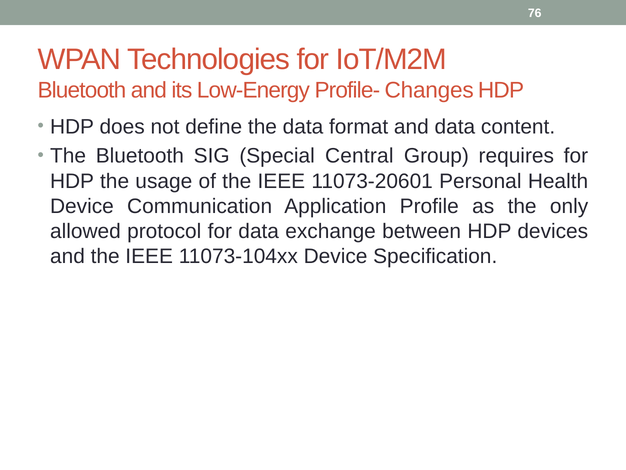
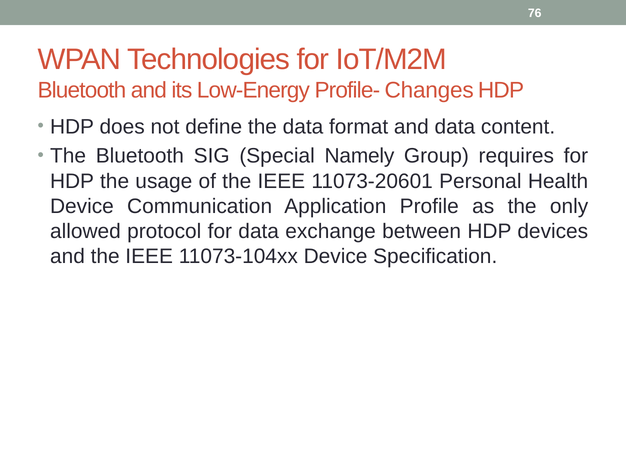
Central: Central -> Namely
